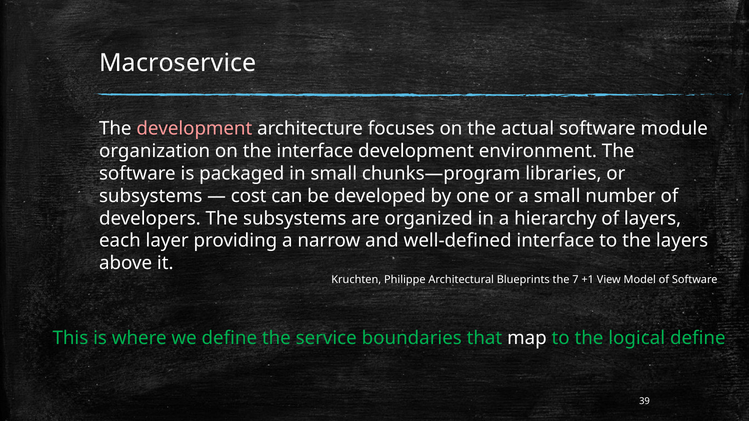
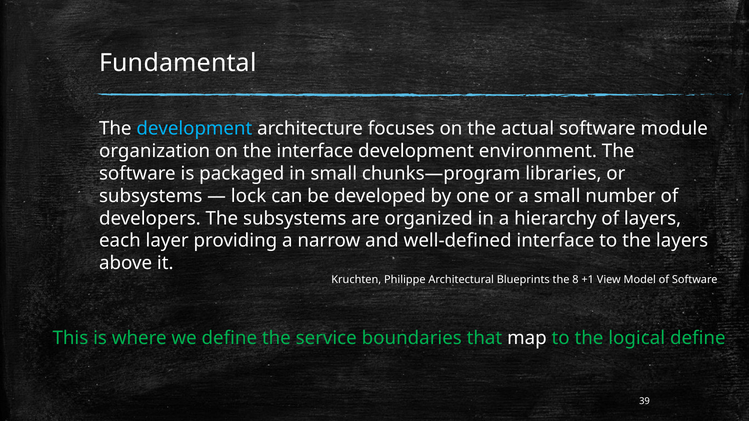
Macroservice: Macroservice -> Fundamental
development at (194, 129) colour: pink -> light blue
cost: cost -> lock
7: 7 -> 8
